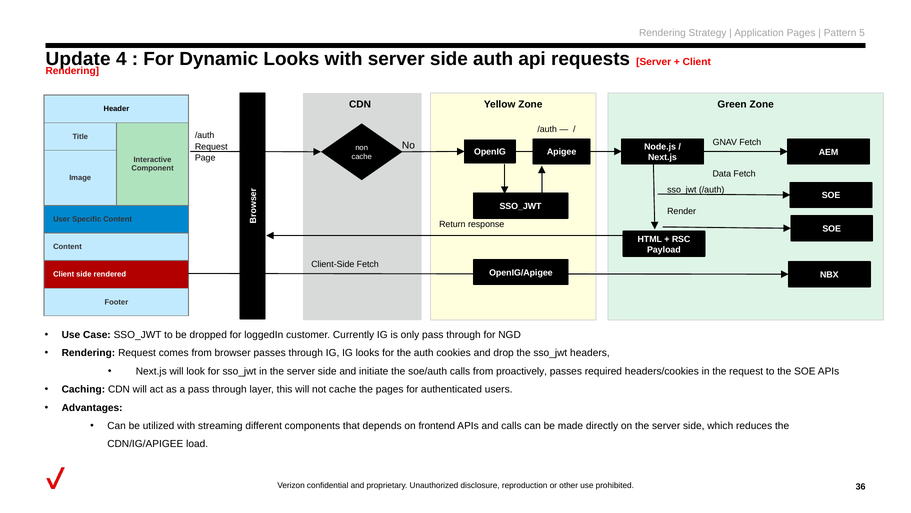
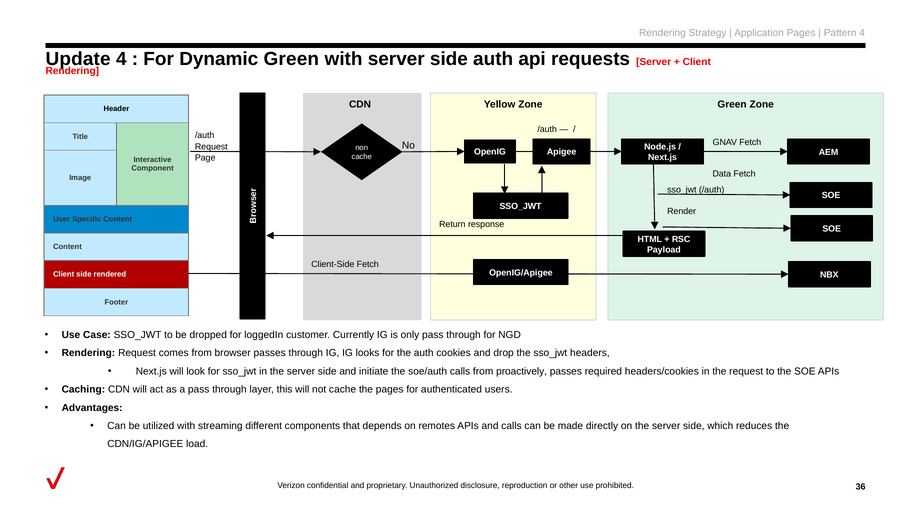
Pattern 5: 5 -> 4
Dynamic Looks: Looks -> Green
frontend: frontend -> remotes
